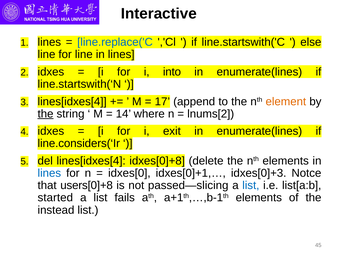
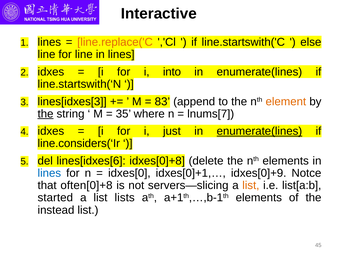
line.replace('C colour: blue -> orange
lines[idxes[4 at (72, 102): lines[idxes[4 -> lines[idxes[3
17: 17 -> 83
14: 14 -> 35
lnums[2: lnums[2 -> lnums[7
exit: exit -> just
enumerate(lines at (259, 131) underline: none -> present
del lines[idxes[4: lines[idxes[4 -> lines[idxes[6
idxes[0]+3: idxes[0]+3 -> idxes[0]+9
users[0]+8: users[0]+8 -> often[0]+8
passed—slicing: passed—slicing -> servers—slicing
list at (251, 186) colour: blue -> orange
fails: fails -> lists
